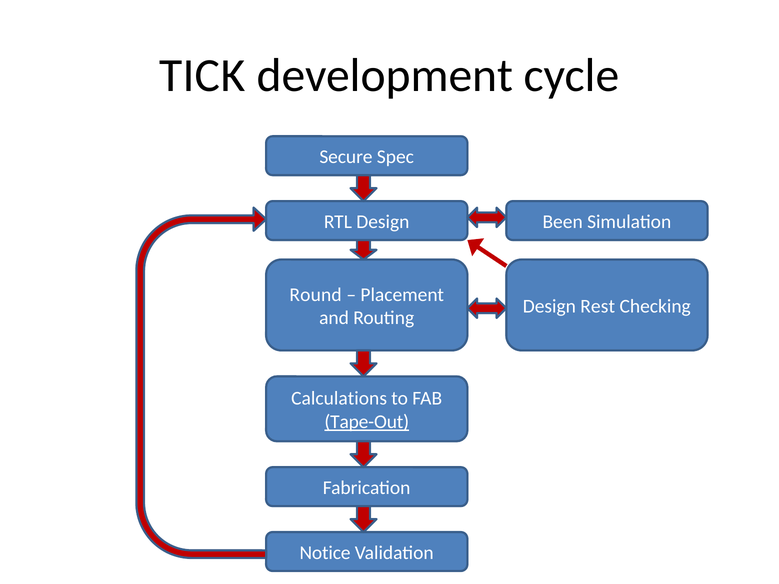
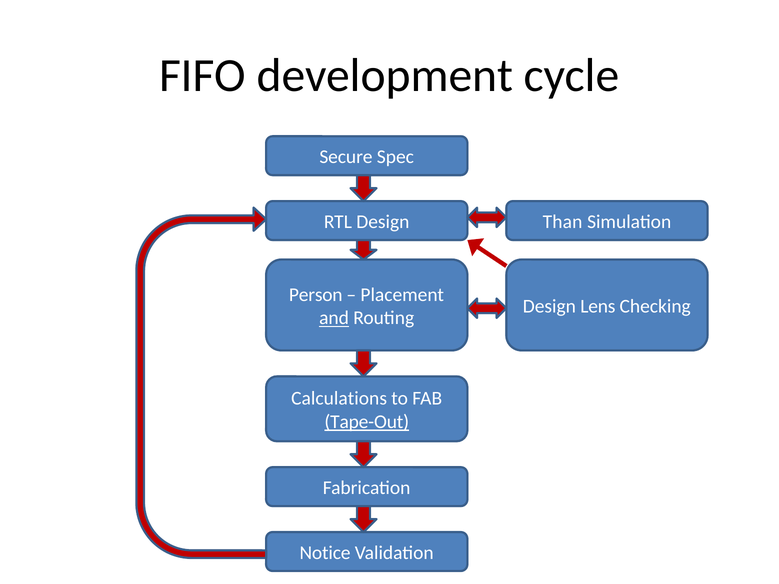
TICK: TICK -> FIFO
Been: Been -> Than
Round: Round -> Person
Rest: Rest -> Lens
and underline: none -> present
